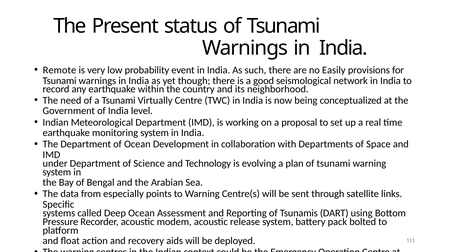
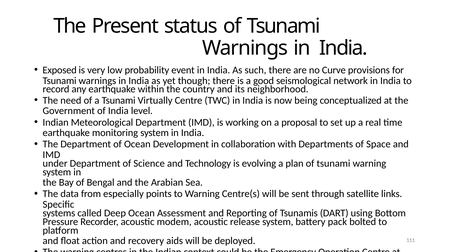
Remote: Remote -> Exposed
Easily: Easily -> Curve
